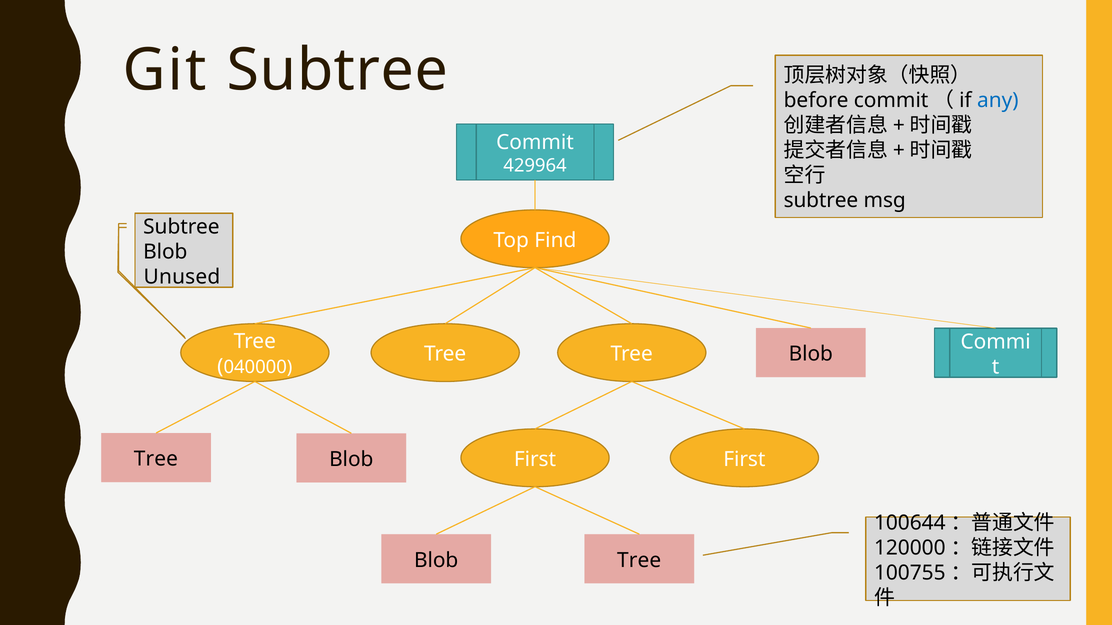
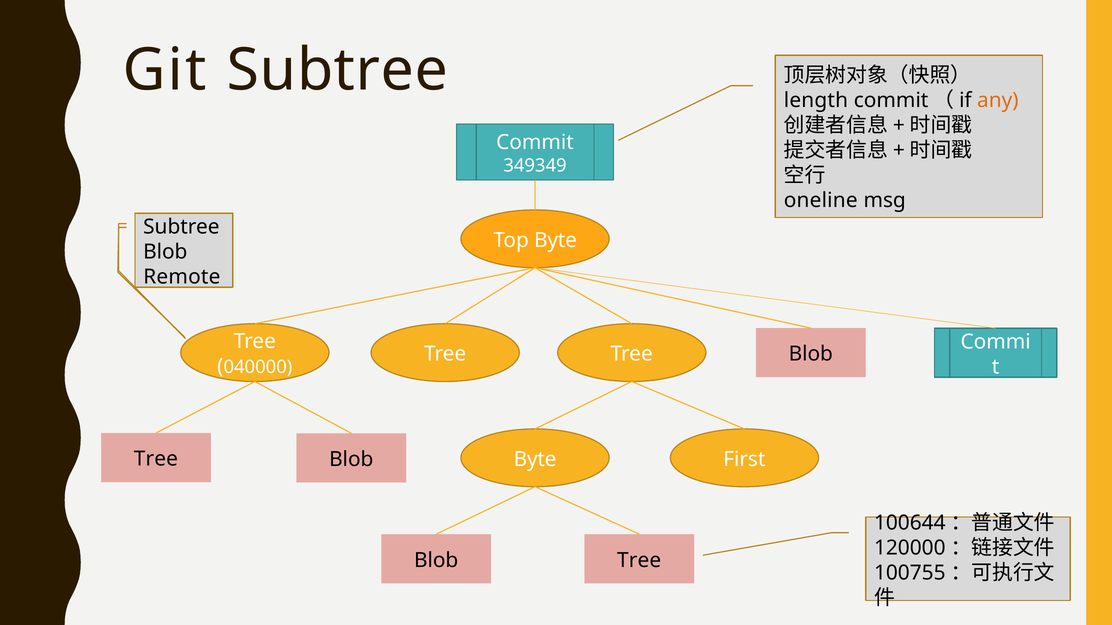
before: before -> length
any colour: blue -> orange
429964: 429964 -> 349349
subtree at (821, 200): subtree -> oneline
Top Find: Find -> Byte
Unused: Unused -> Remote
First at (535, 460): First -> Byte
